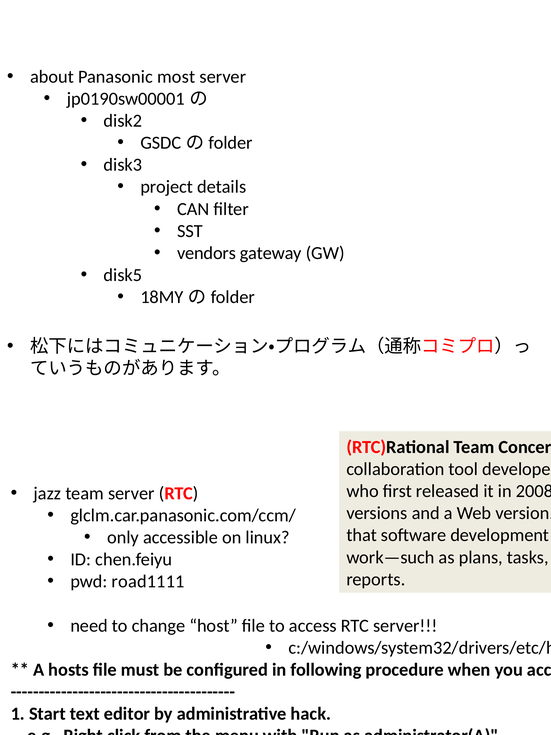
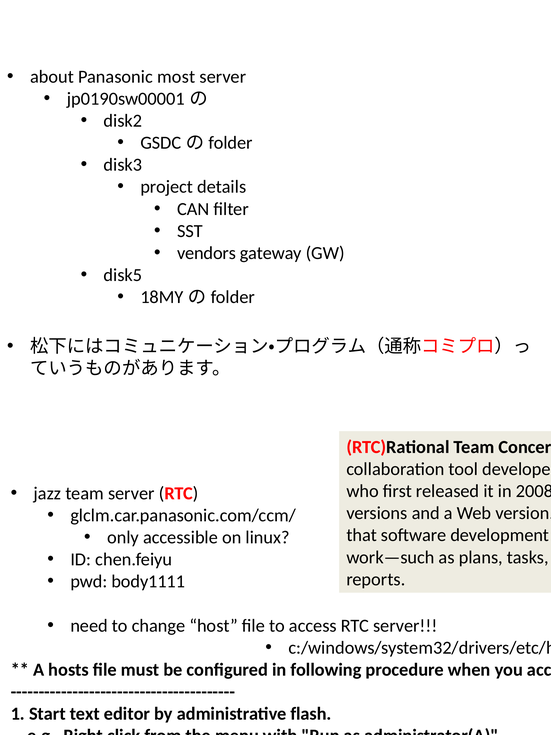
road1111: road1111 -> body1111
hack: hack -> flash
